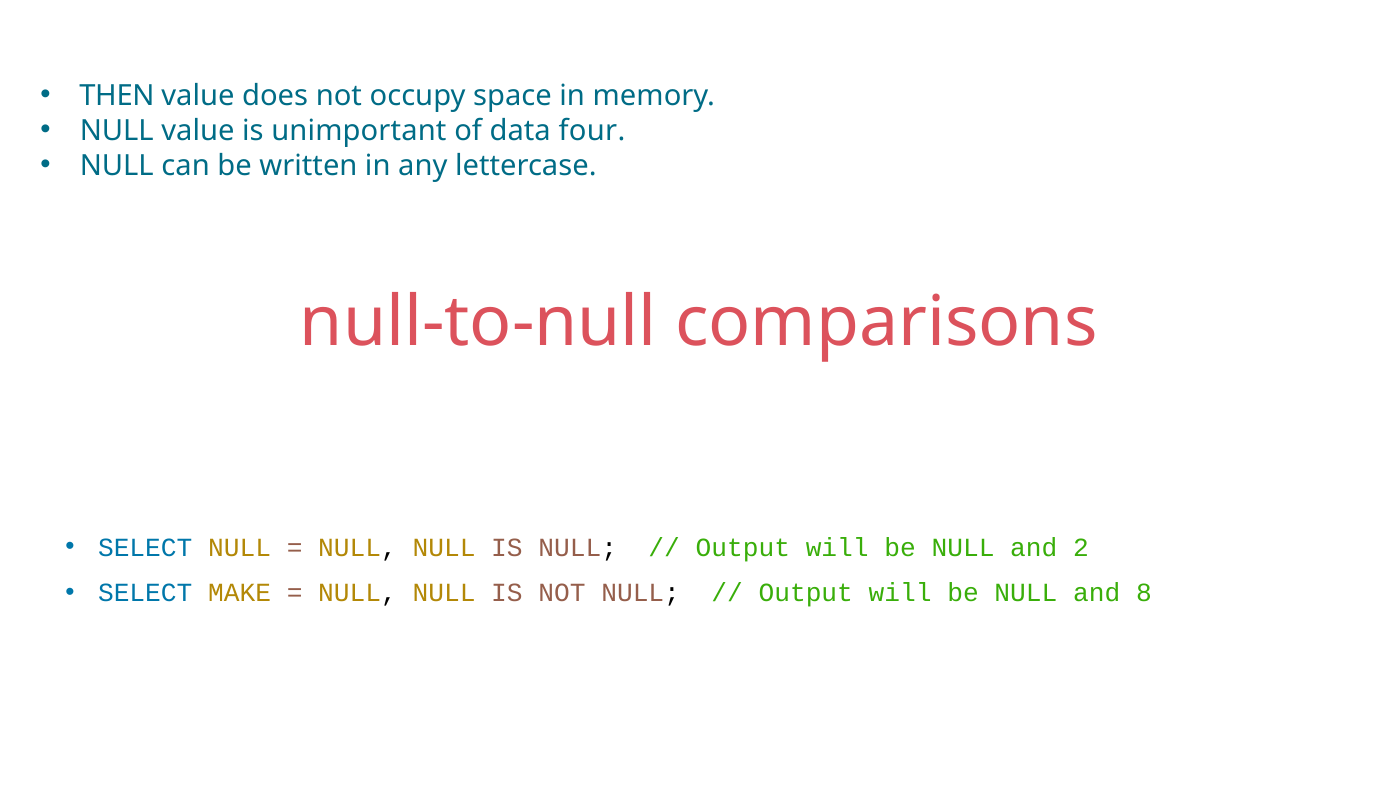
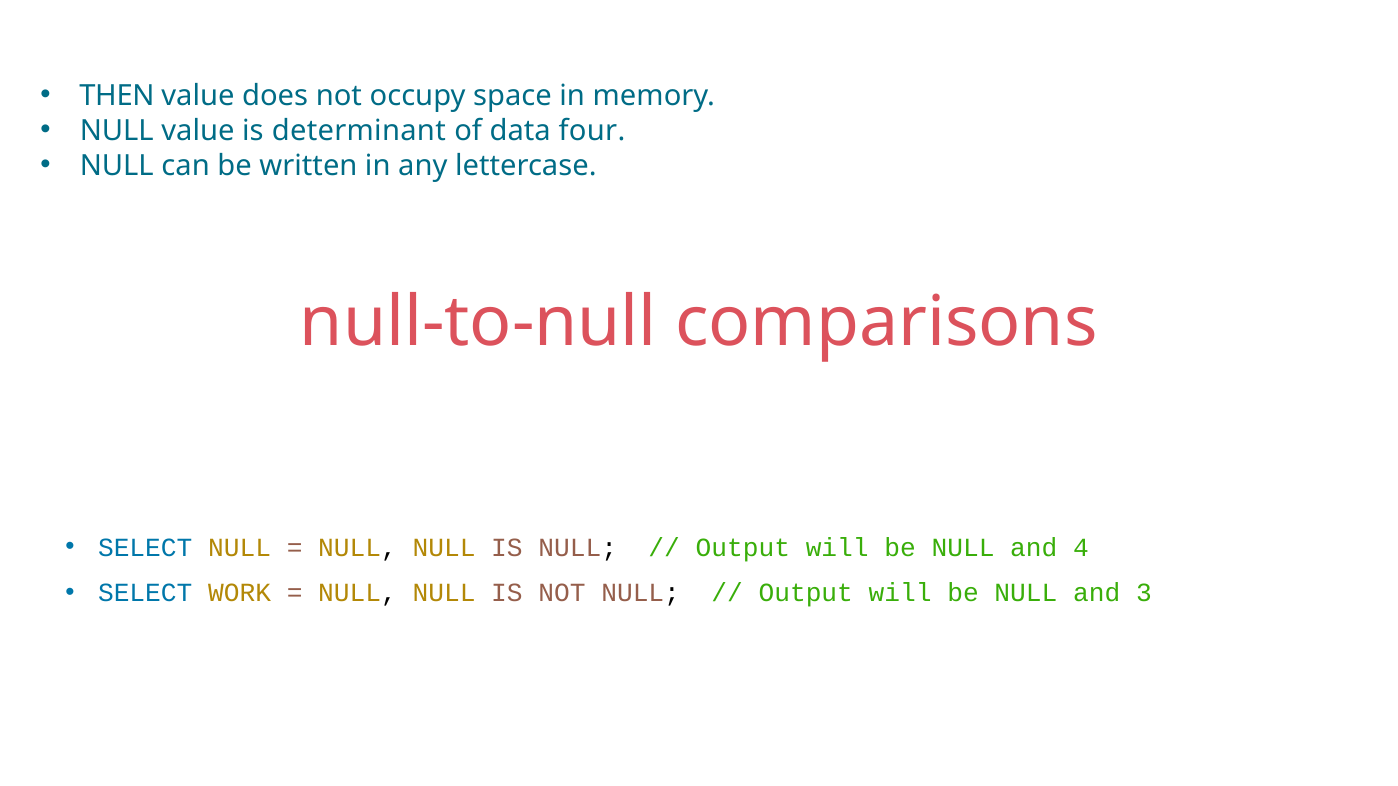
unimportant: unimportant -> determinant
2: 2 -> 4
MAKE: MAKE -> WORK
8: 8 -> 3
